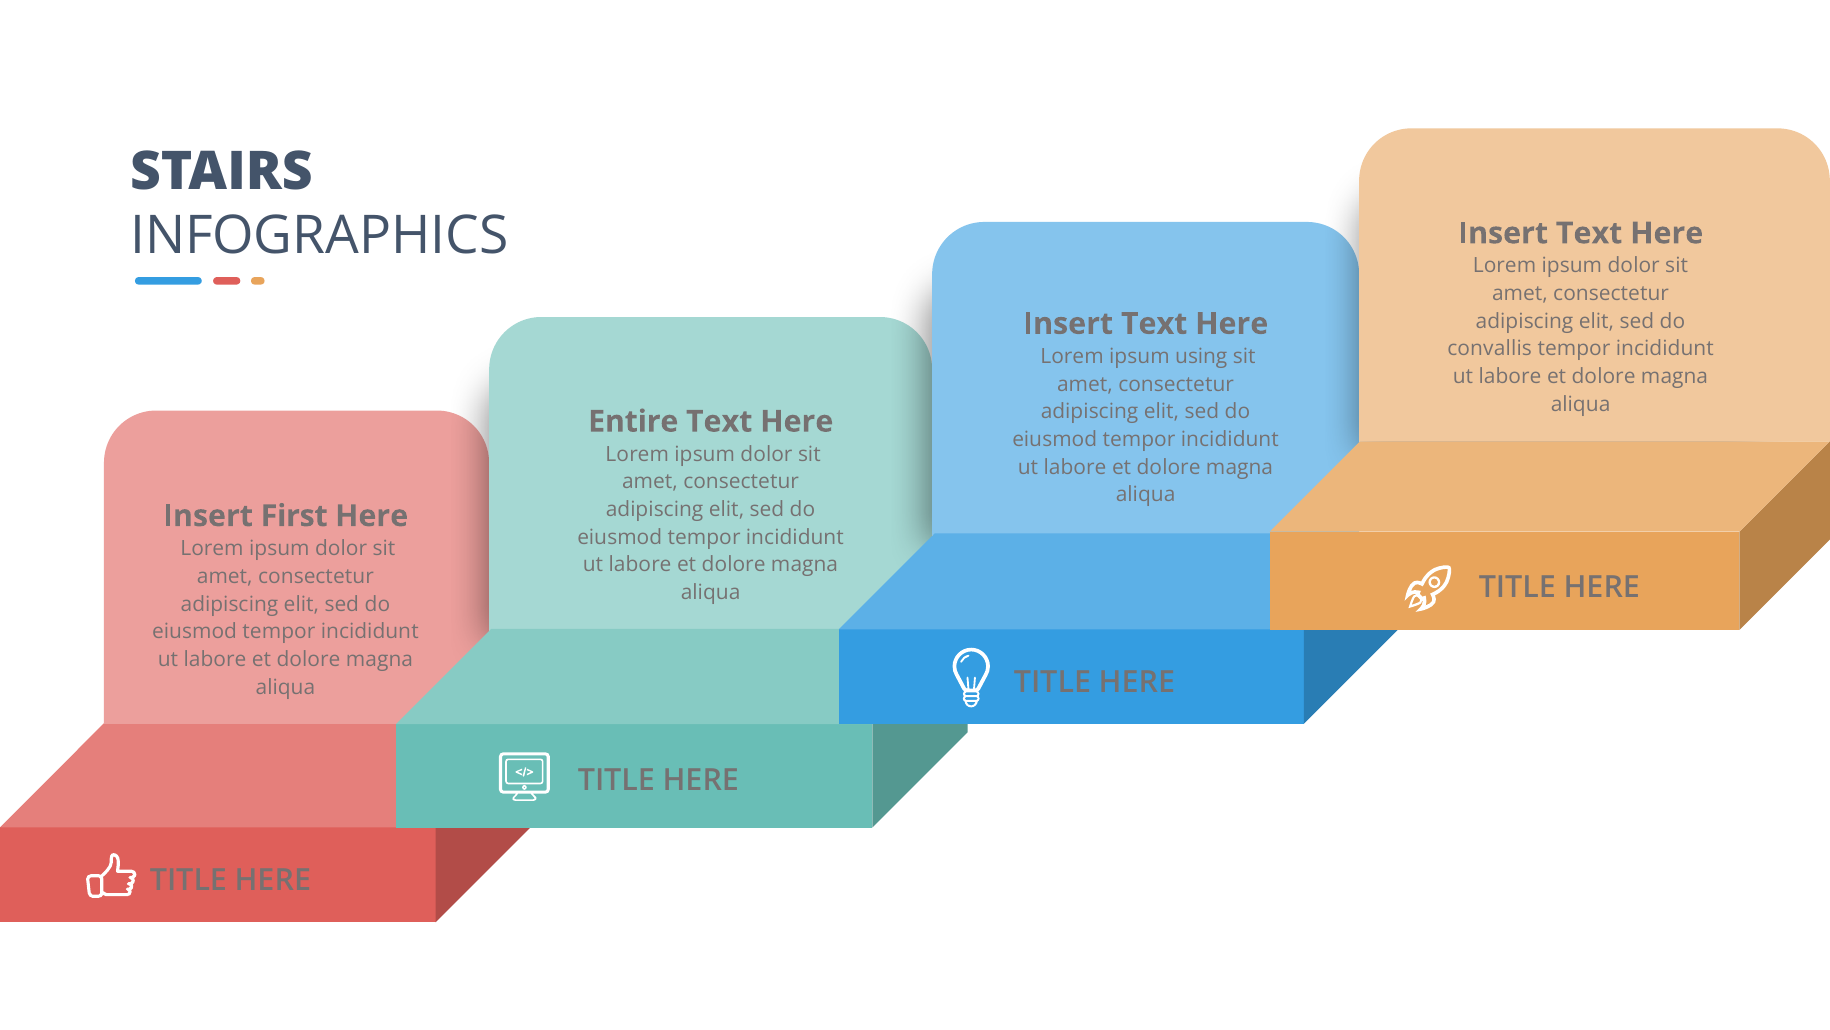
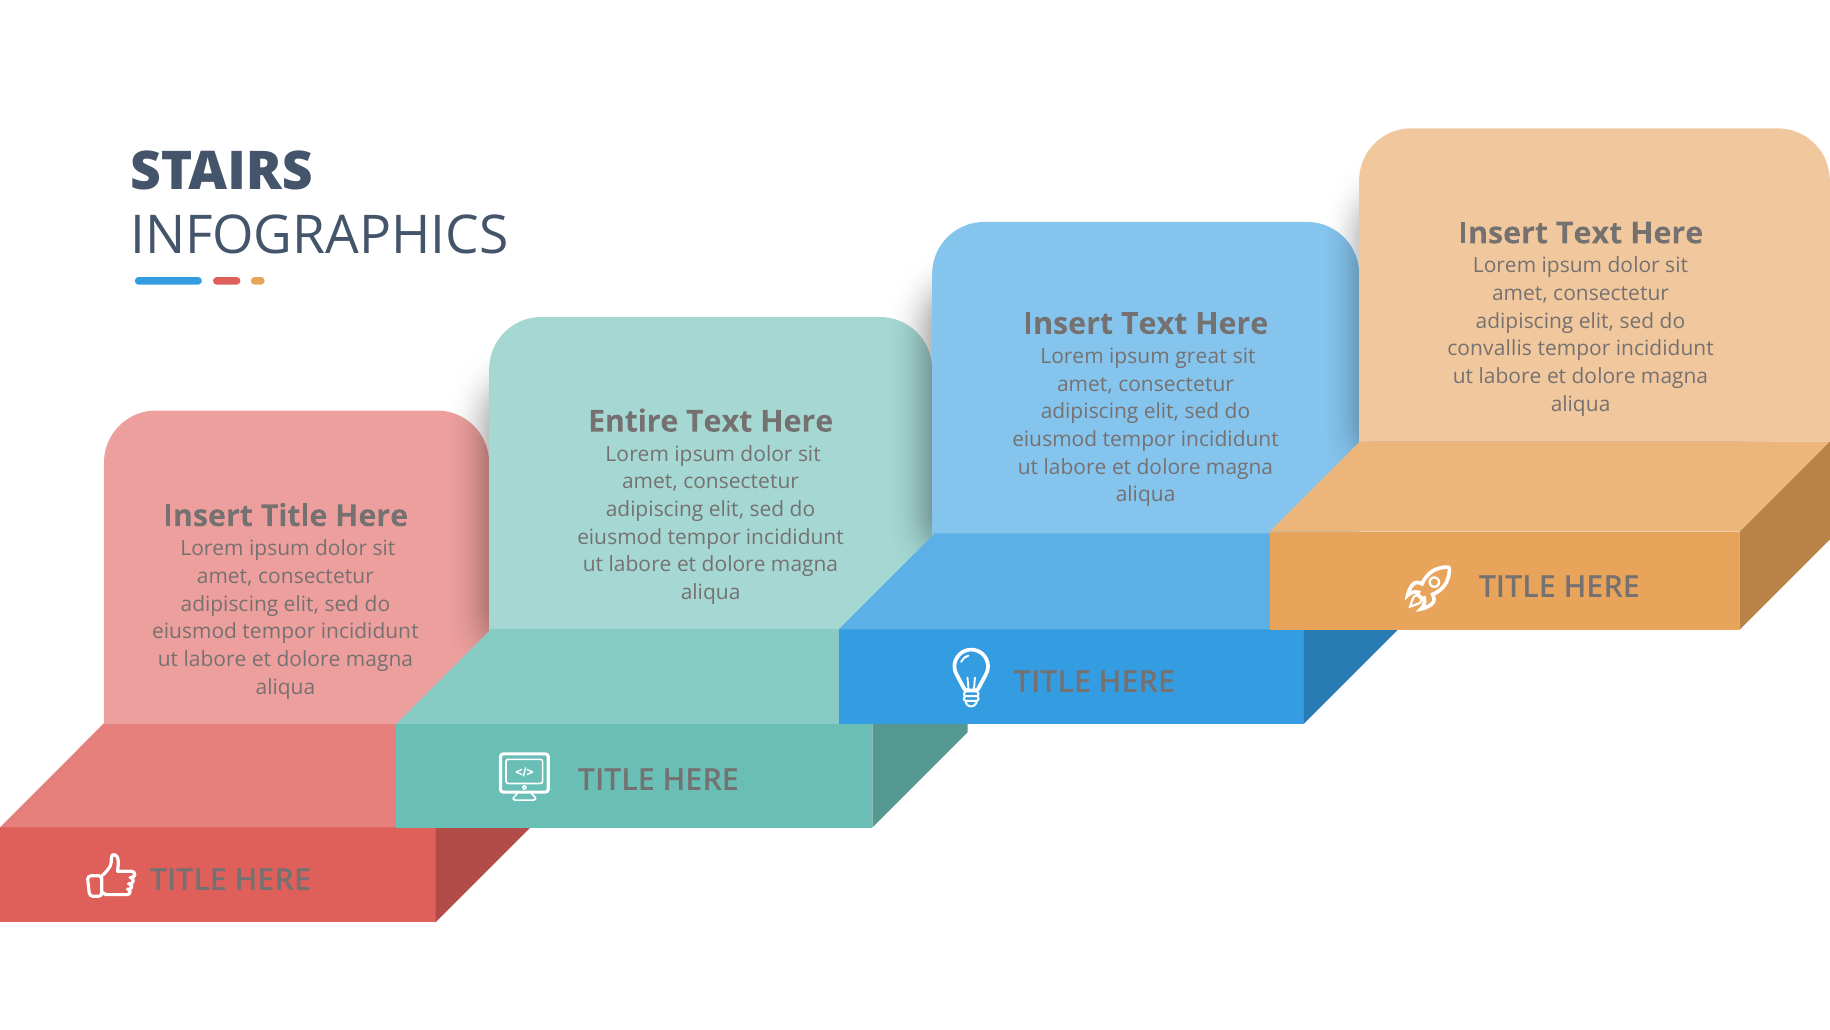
using: using -> great
Insert First: First -> Title
